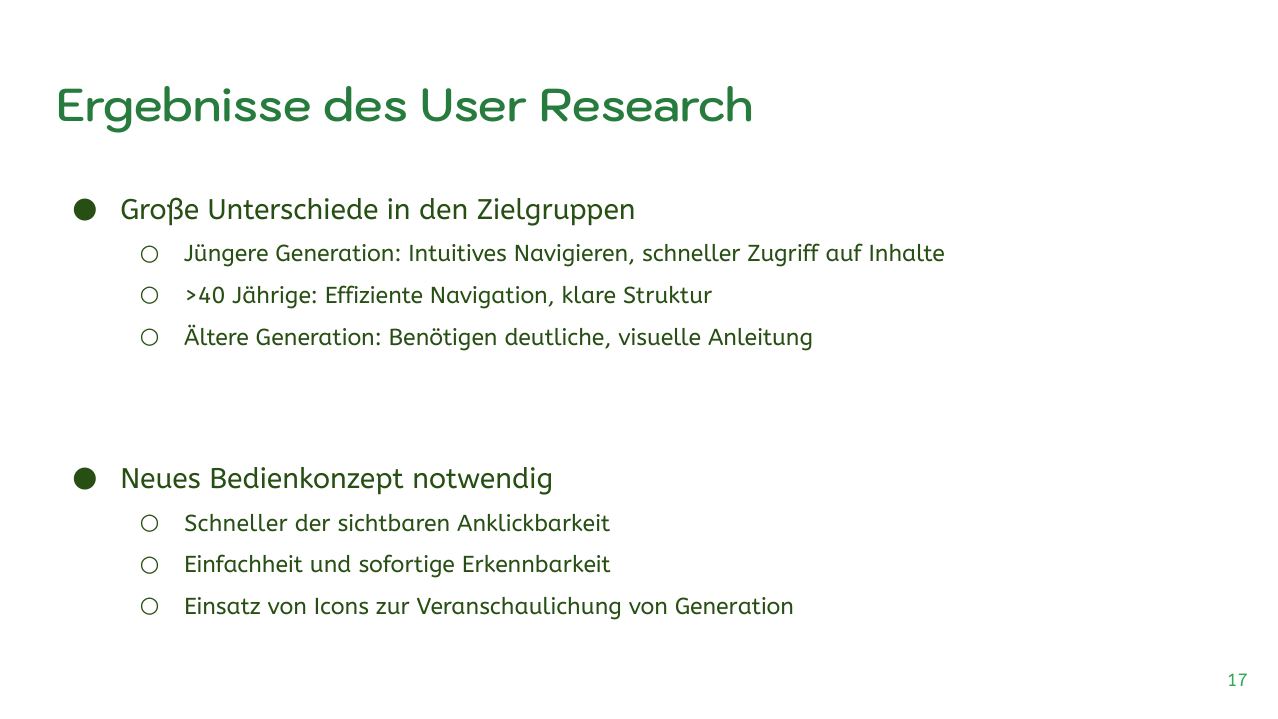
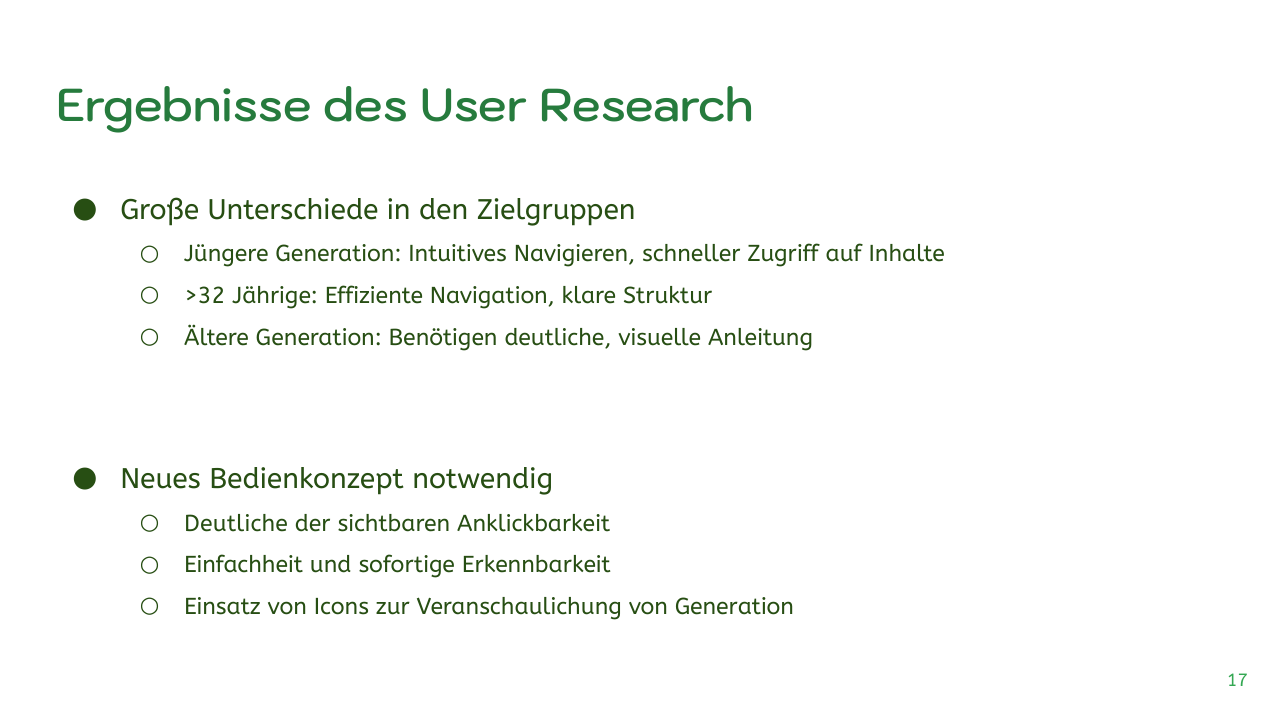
>40: >40 -> >32
Schneller at (236, 524): Schneller -> Deutliche
